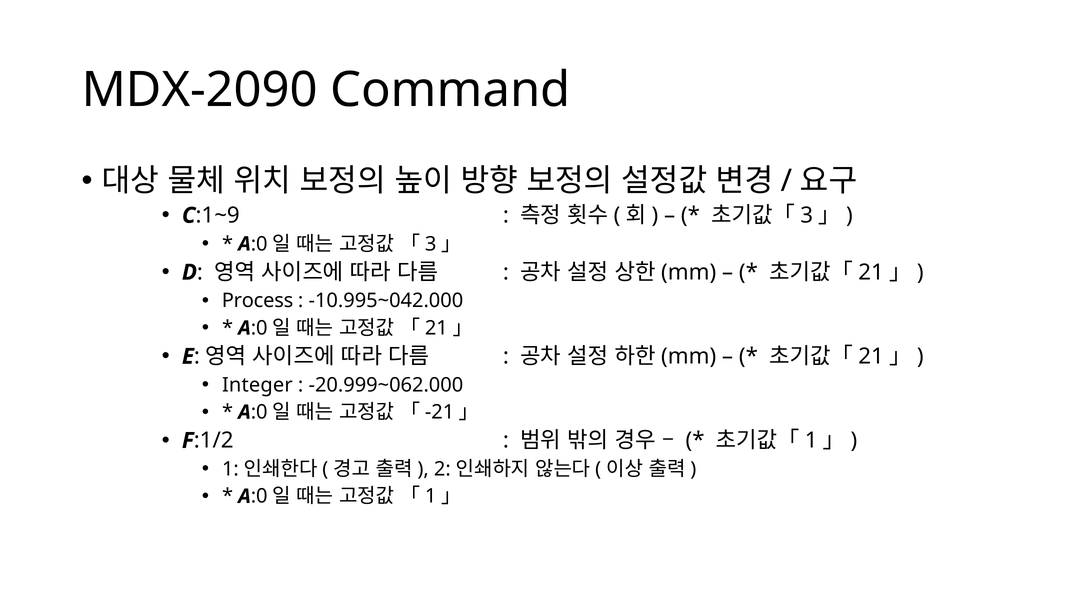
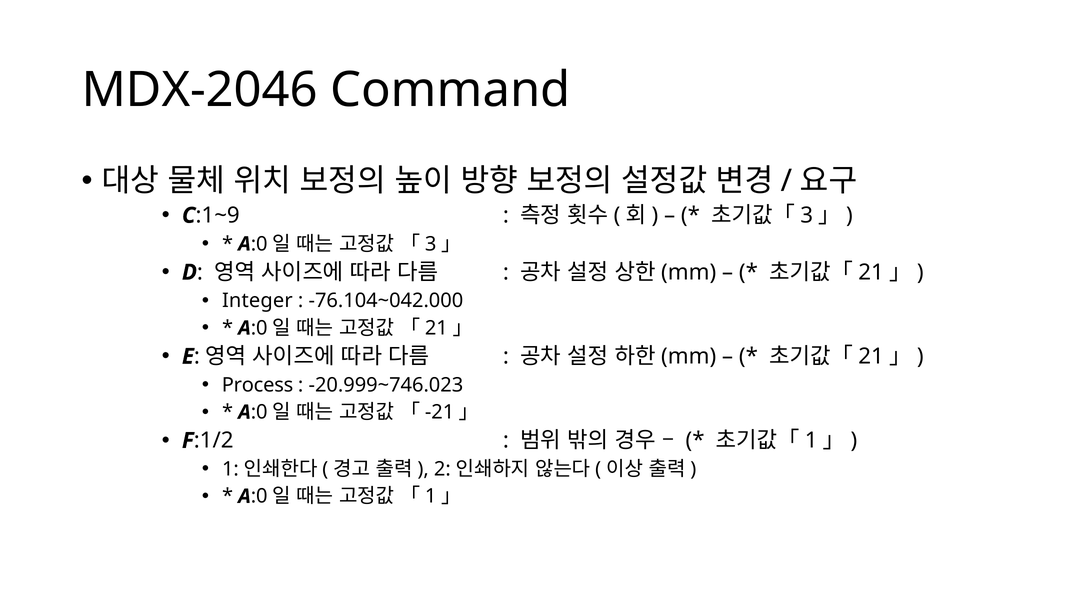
MDX-2090: MDX-2090 -> MDX-2046
Process: Process -> Integer
-10.995~042.000: -10.995~042.000 -> -76.104~042.000
Integer: Integer -> Process
-20.999~062.000: -20.999~062.000 -> -20.999~746.023
